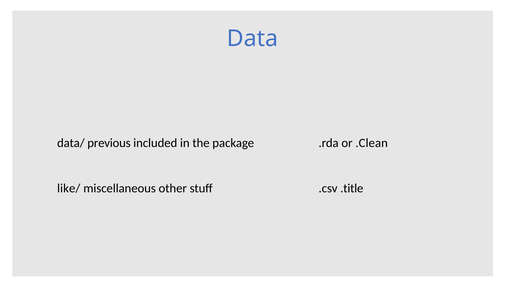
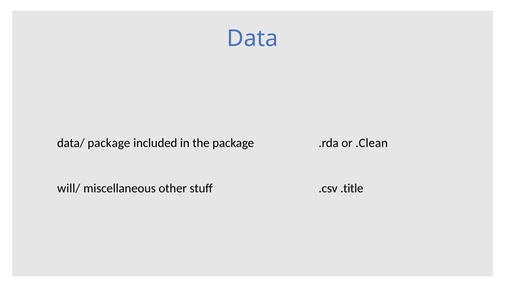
data/ previous: previous -> package
like/: like/ -> will/
